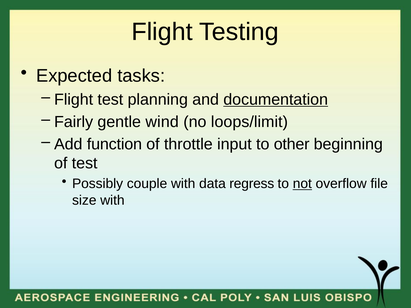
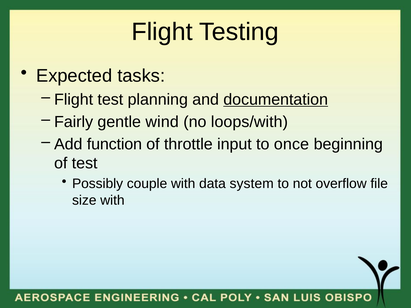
loops/limit: loops/limit -> loops/with
other: other -> once
regress: regress -> system
not underline: present -> none
